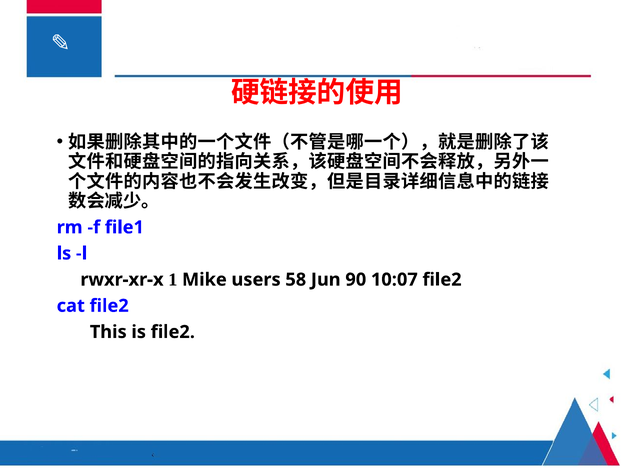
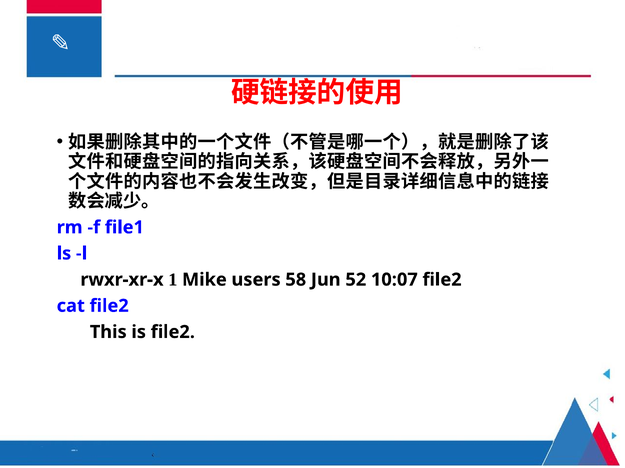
90: 90 -> 52
